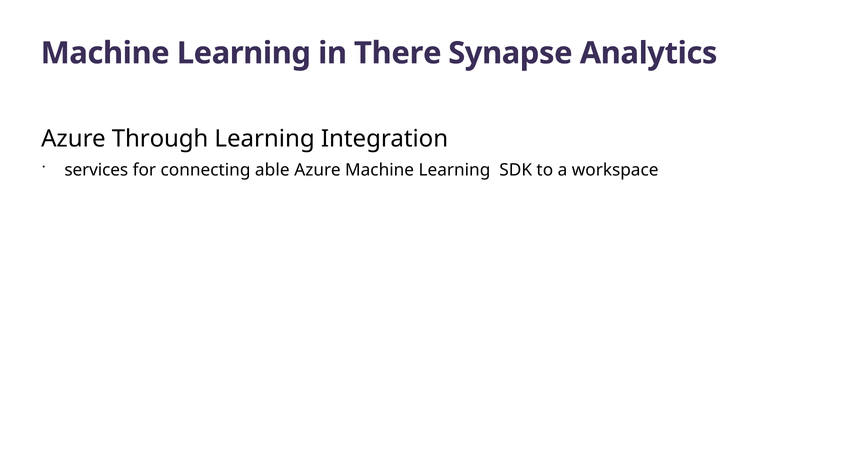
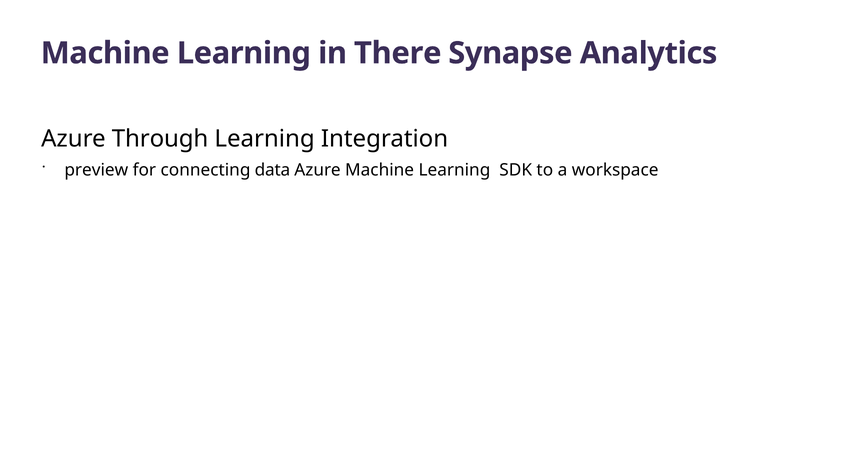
services: services -> preview
able: able -> data
